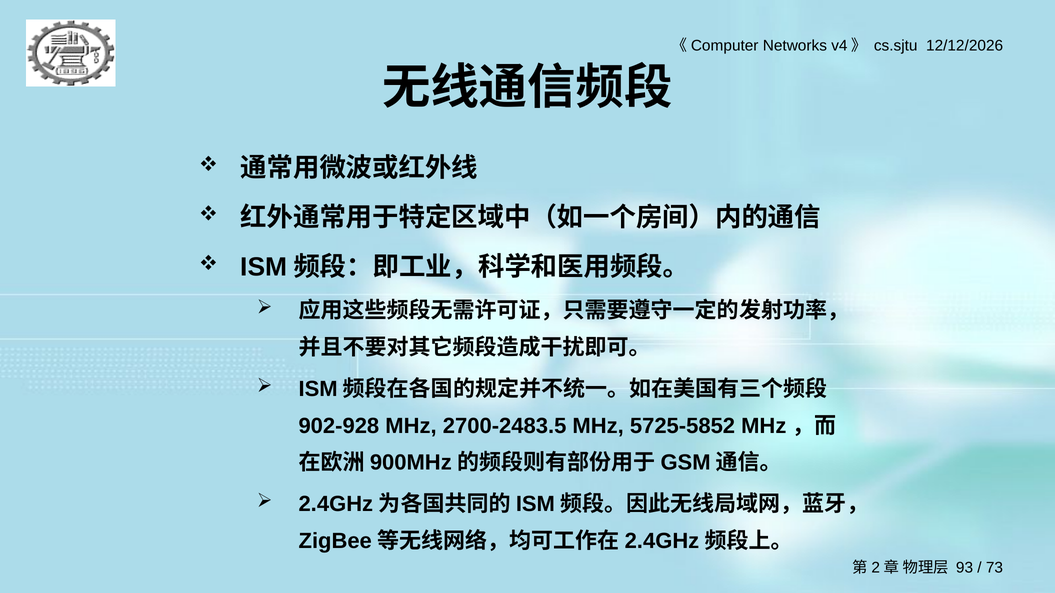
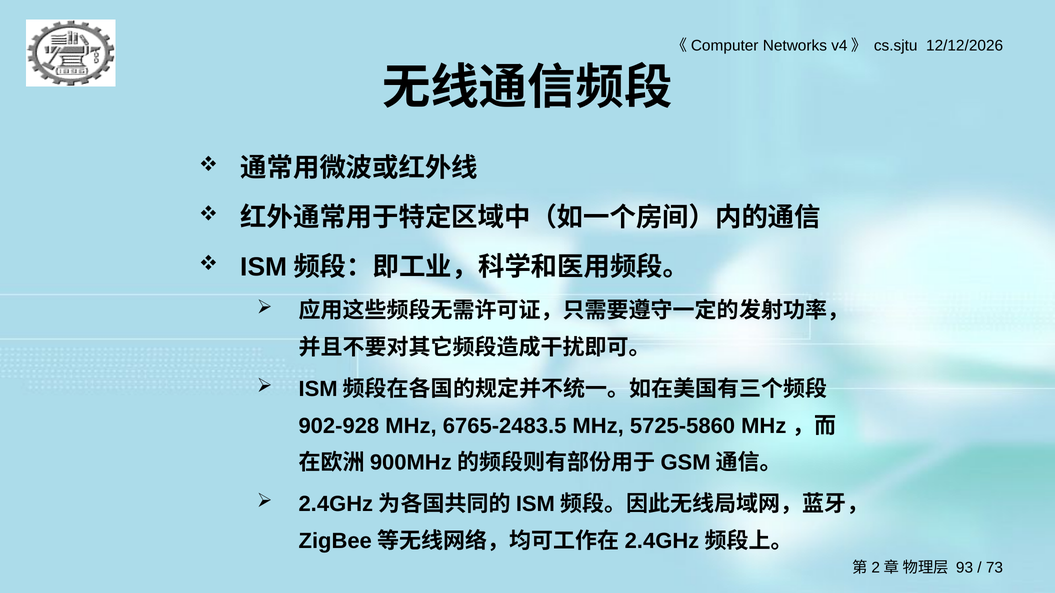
2700-2483.5: 2700-2483.5 -> 6765-2483.5
5725-5852: 5725-5852 -> 5725-5860
